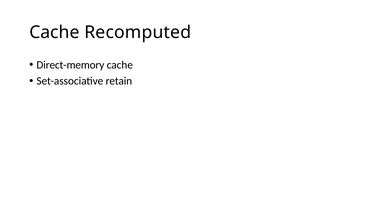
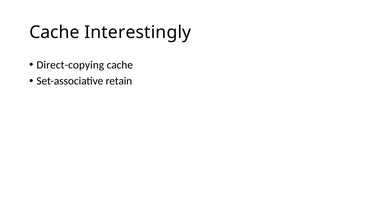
Recomputed: Recomputed -> Interestingly
Direct-memory: Direct-memory -> Direct-copying
